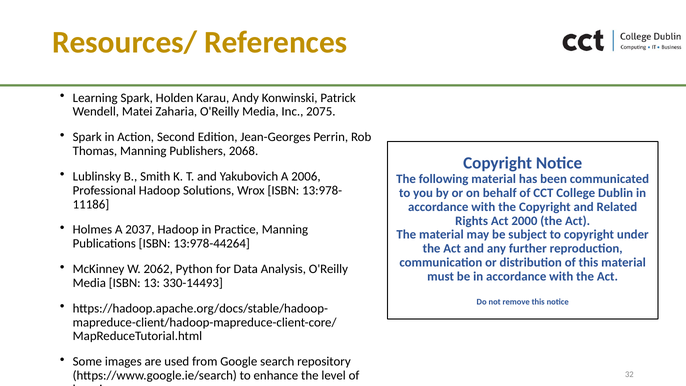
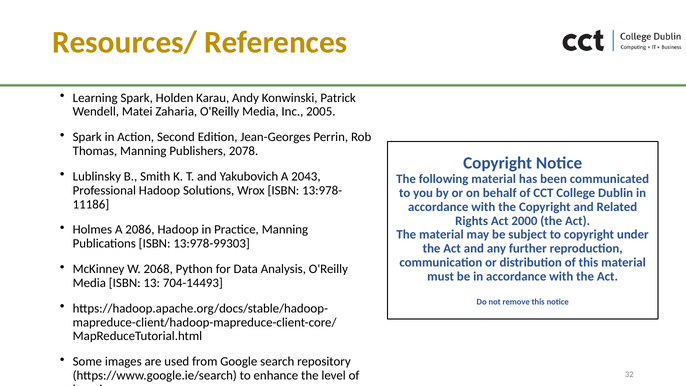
2075: 2075 -> 2005
2068: 2068 -> 2078
2006: 2006 -> 2043
2037: 2037 -> 2086
13:978-44264: 13:978-44264 -> 13:978-99303
2062: 2062 -> 2068
330-14493: 330-14493 -> 704-14493
